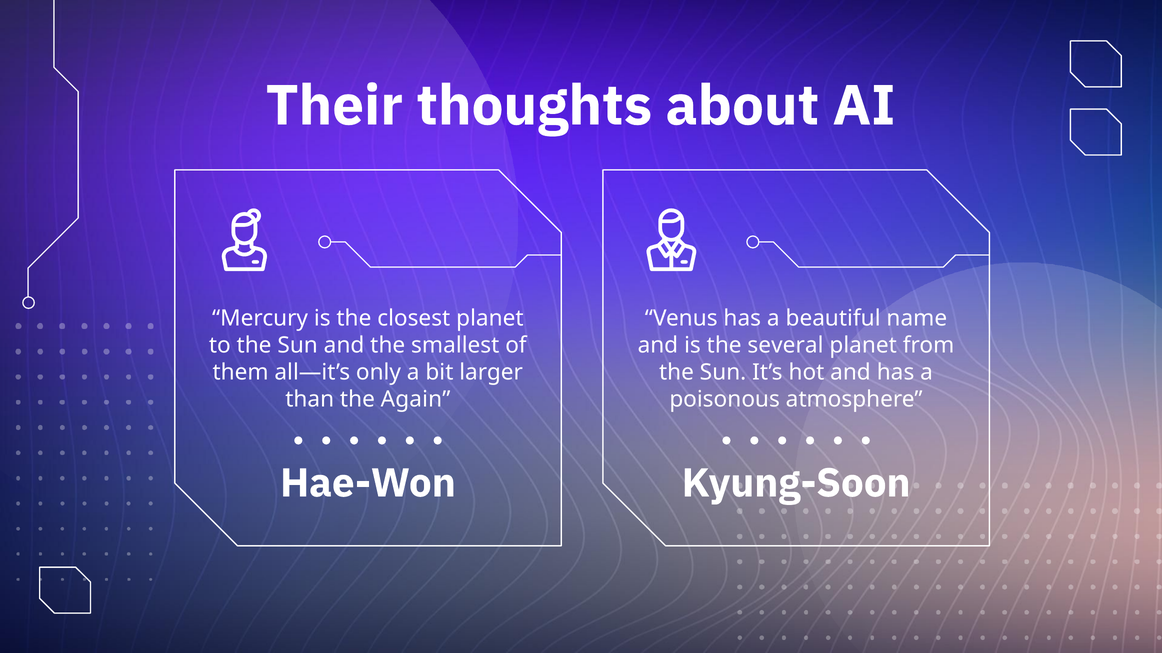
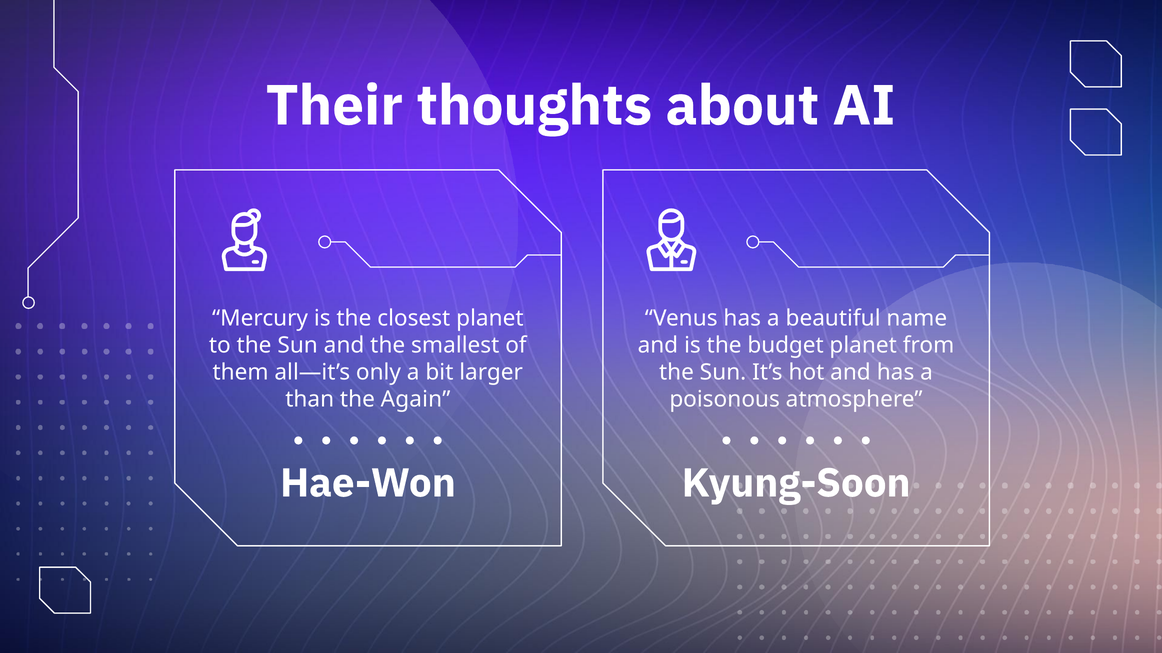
several: several -> budget
